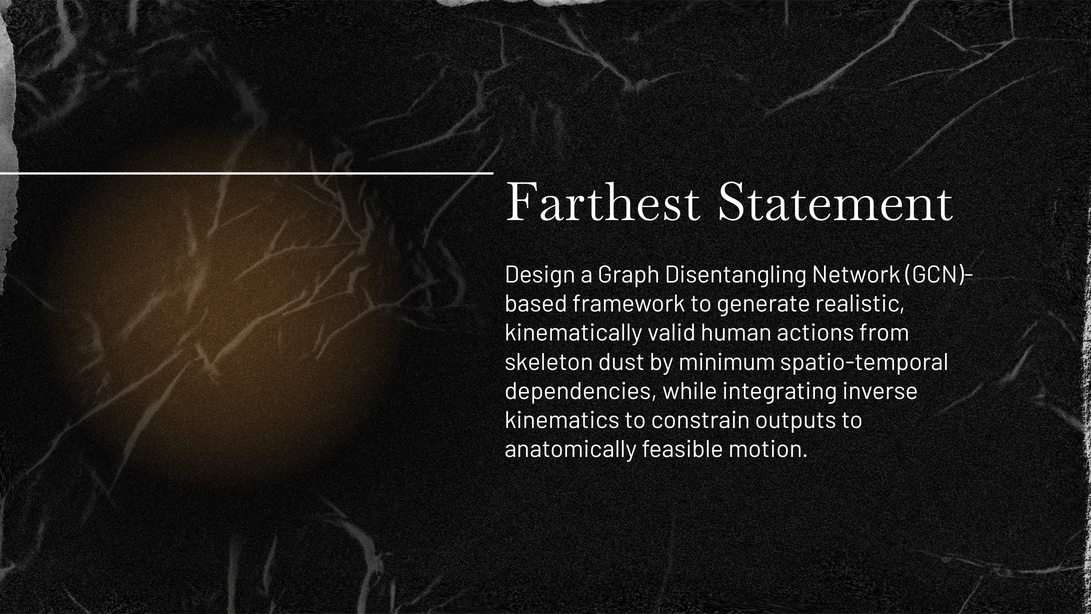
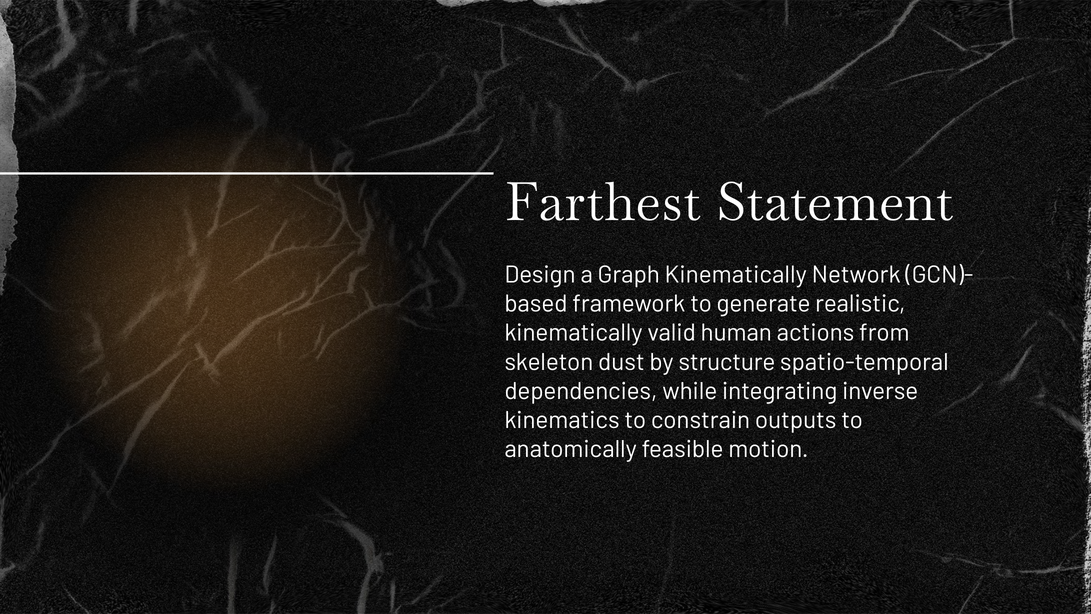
Graph Disentangling: Disentangling -> Kinematically
minimum: minimum -> structure
